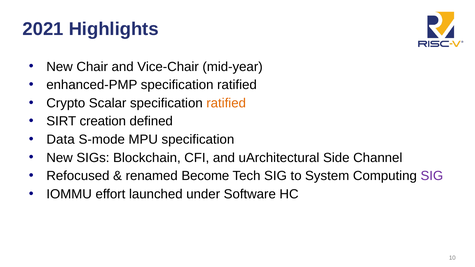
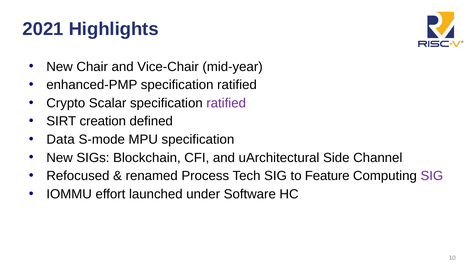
ratified at (226, 103) colour: orange -> purple
Become: Become -> Process
System: System -> Feature
